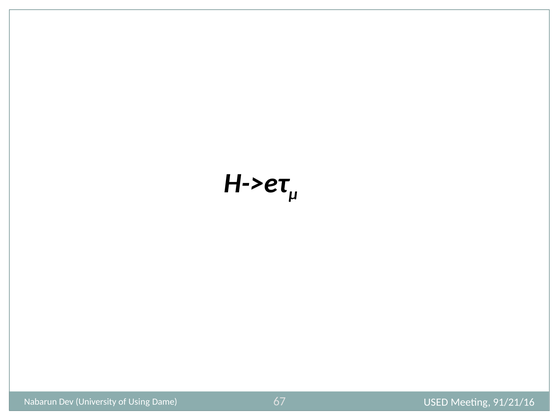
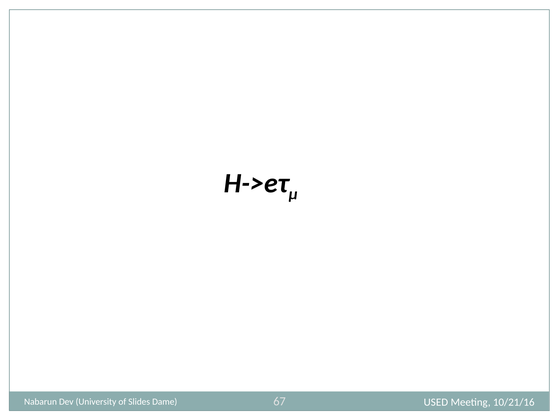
Using: Using -> Slides
91/21/16: 91/21/16 -> 10/21/16
